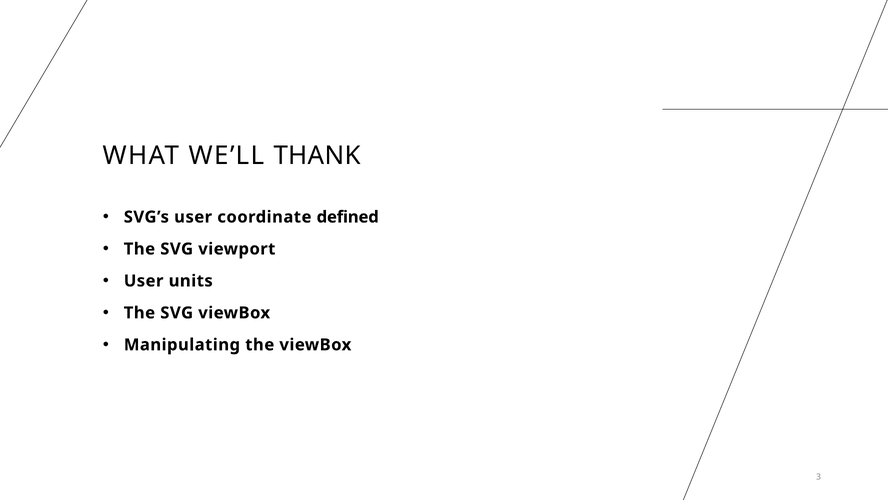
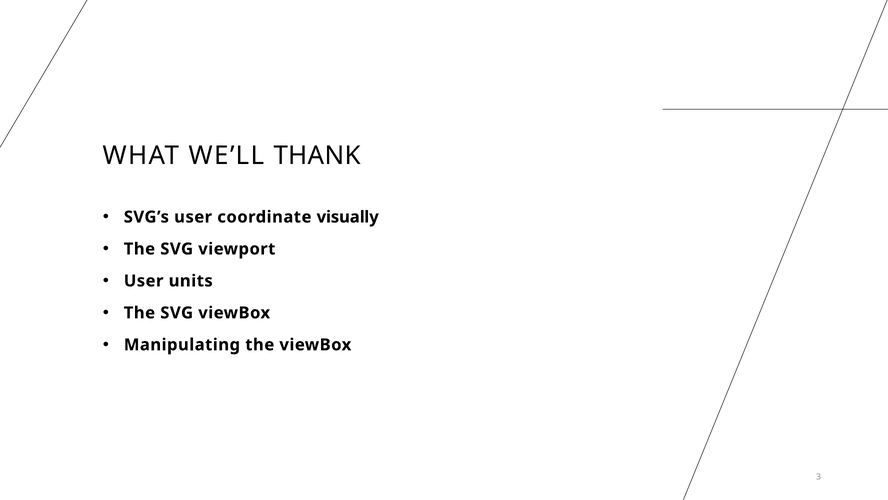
defined: defined -> visually
